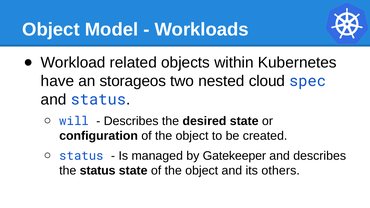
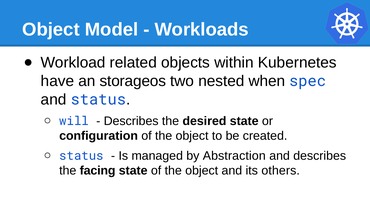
cloud: cloud -> when
Gatekeeper: Gatekeeper -> Abstraction
the status: status -> facing
